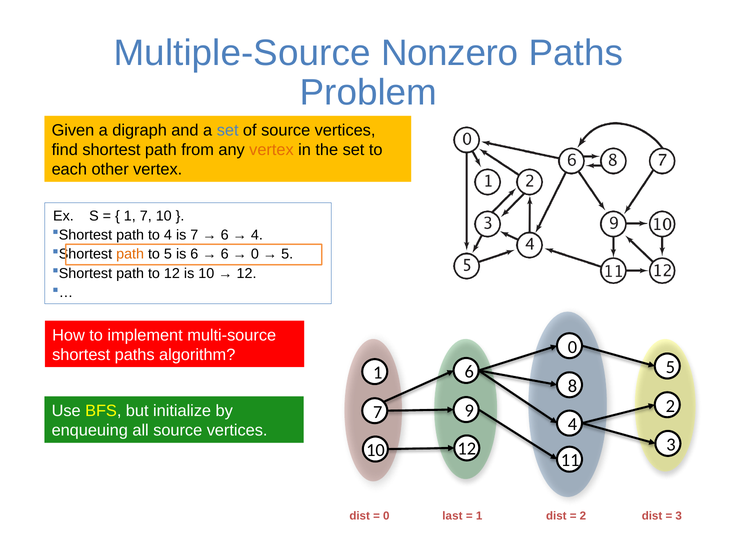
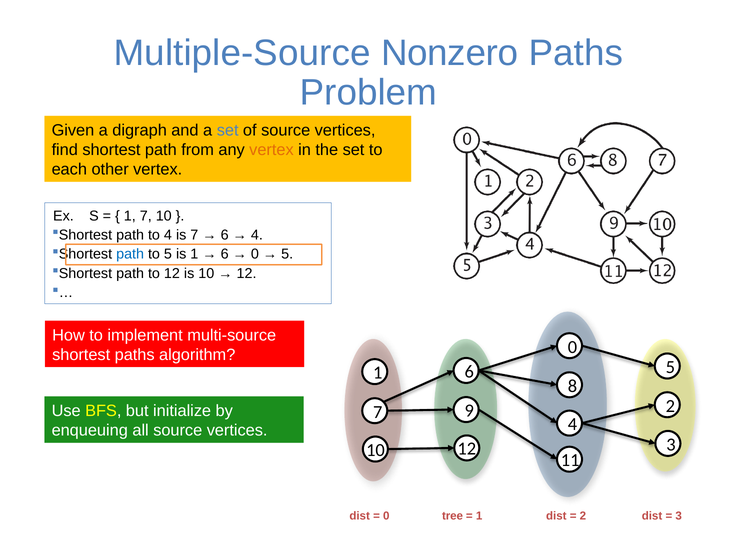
path at (130, 255) colour: orange -> blue
is 6: 6 -> 1
last: last -> tree
